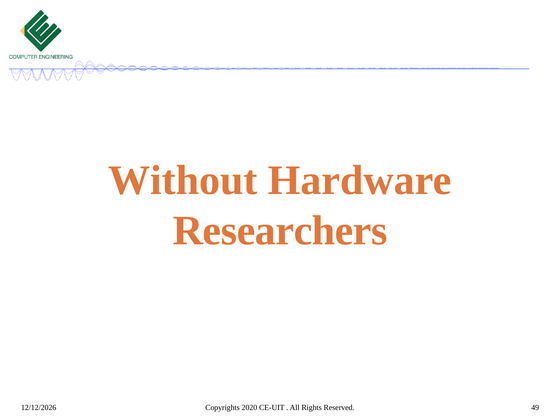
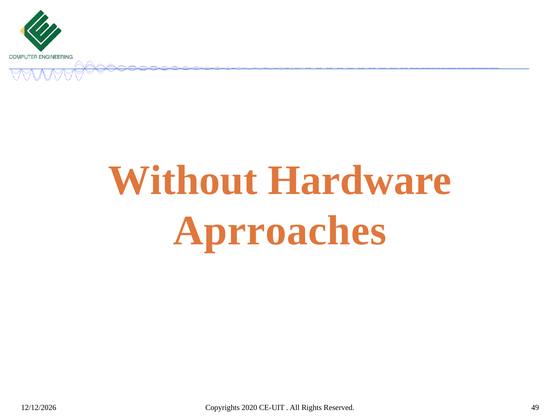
Researchers: Researchers -> Aprroaches
